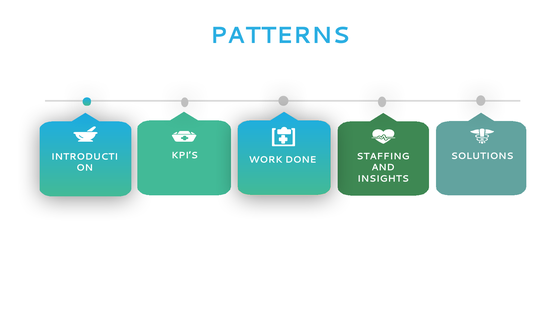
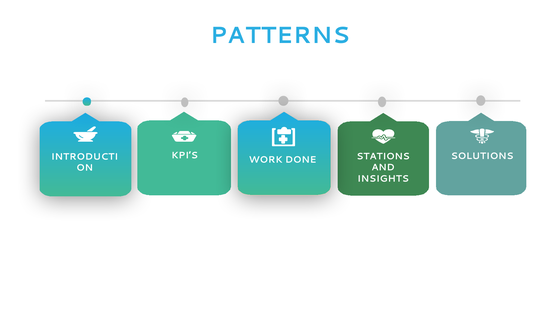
STAFFING: STAFFING -> STATIONS
